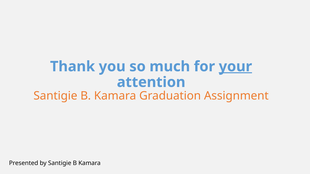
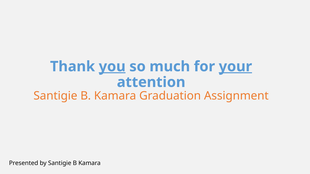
you underline: none -> present
